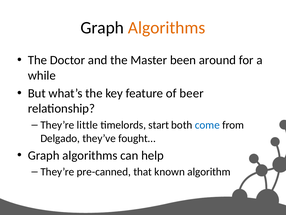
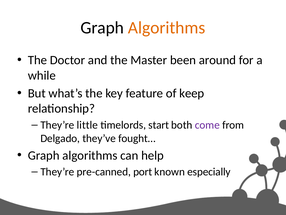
beer: beer -> keep
come colour: blue -> purple
that: that -> port
algorithm: algorithm -> especially
